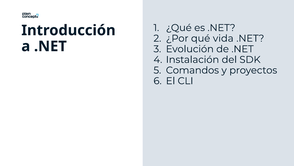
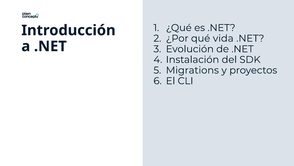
Comandos: Comandos -> Migrations
